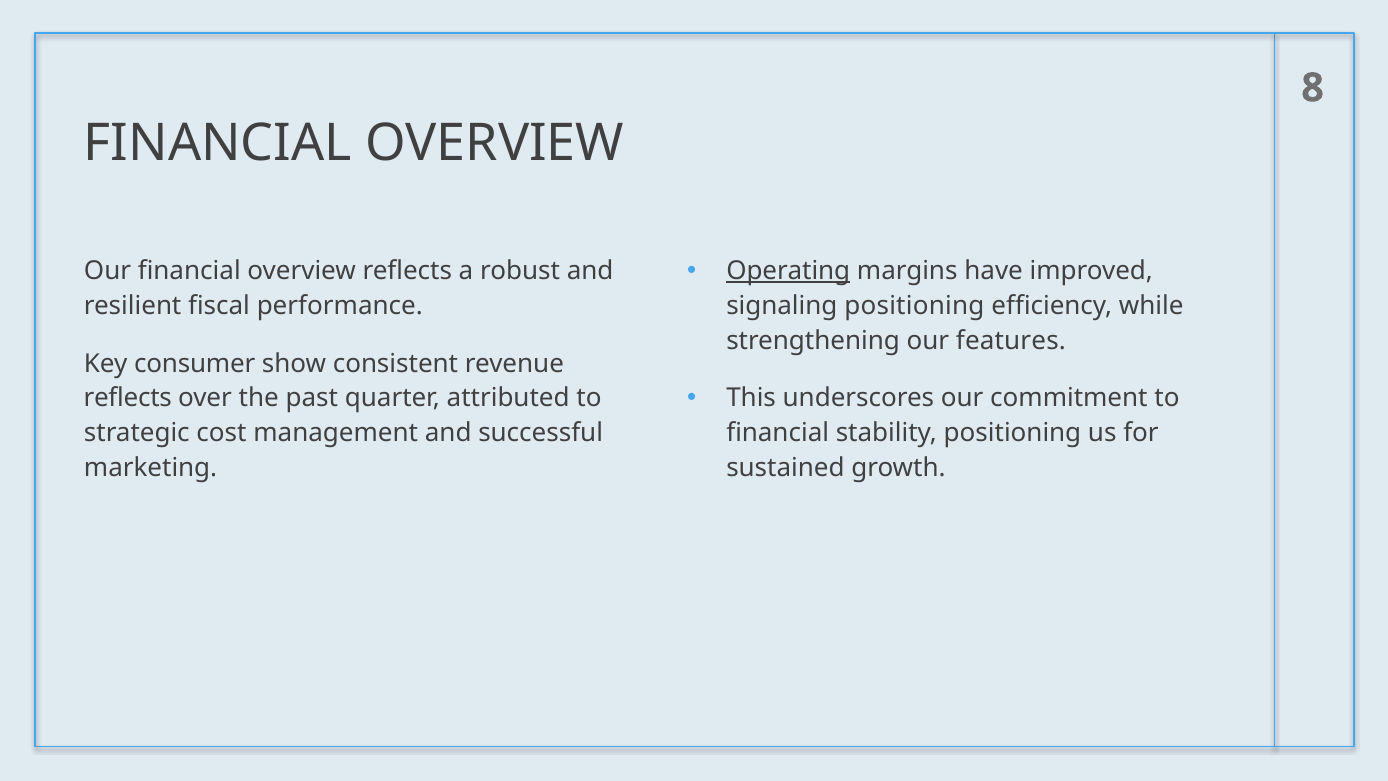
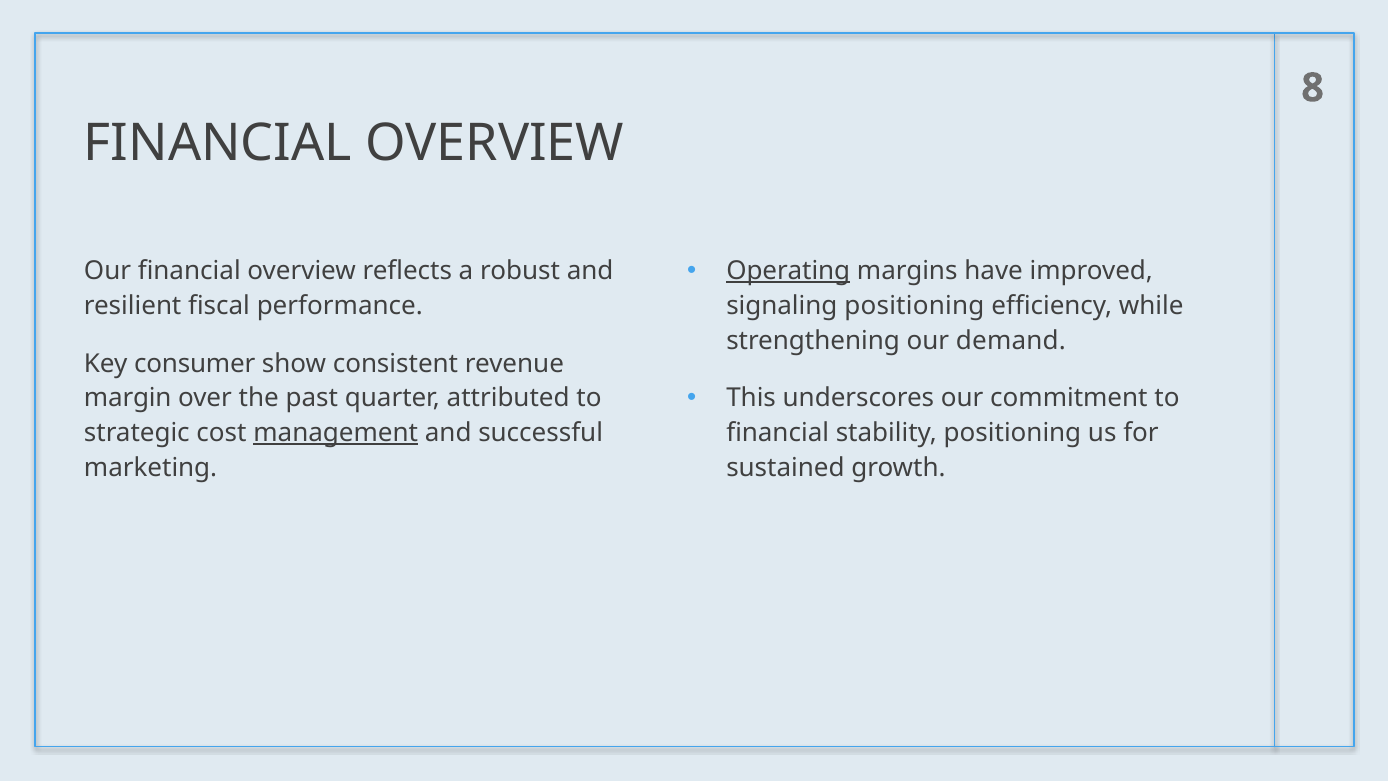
features: features -> demand
reflects at (128, 398): reflects -> margin
management underline: none -> present
